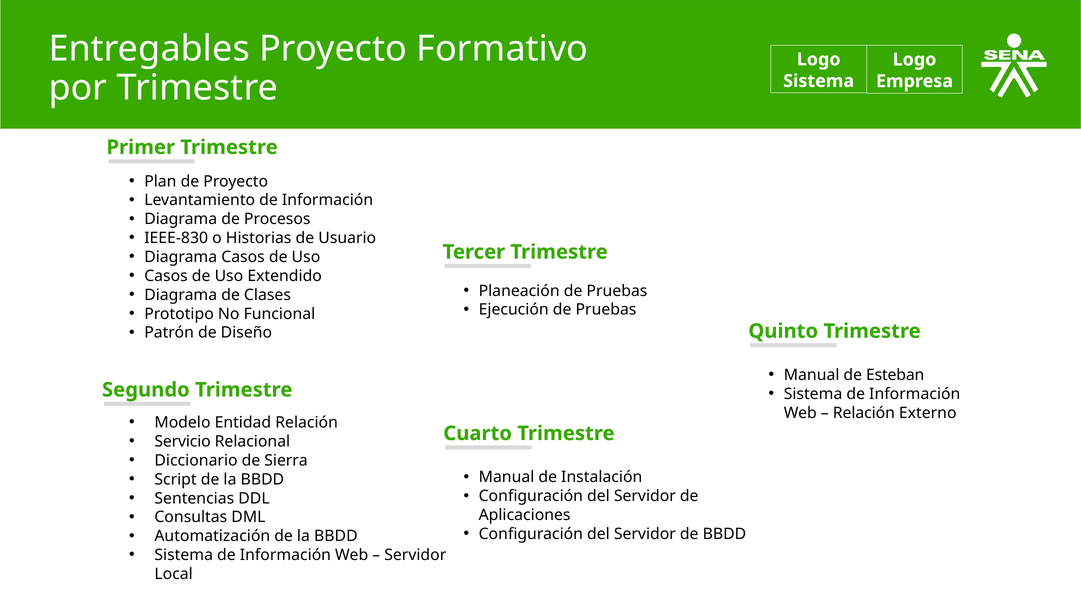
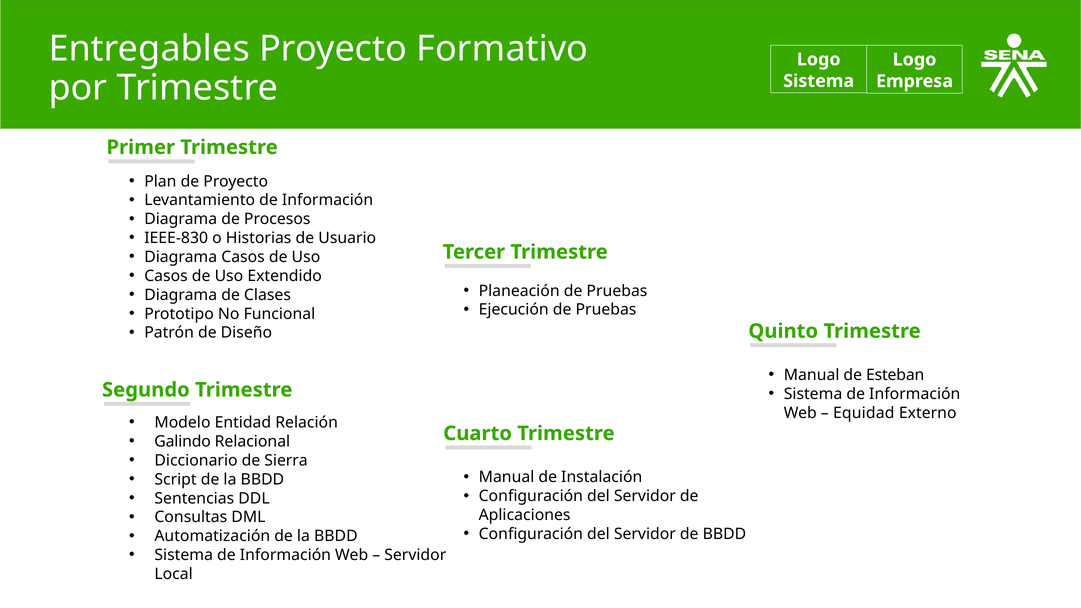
Relación at (864, 413): Relación -> Equidad
Servicio: Servicio -> Galindo
